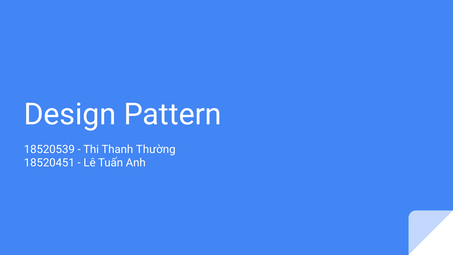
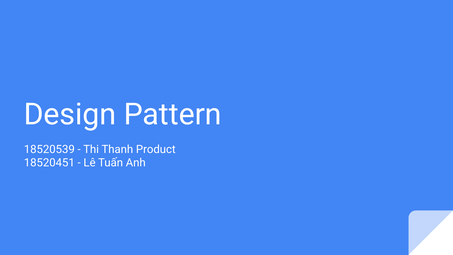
Thường: Thường -> Product
